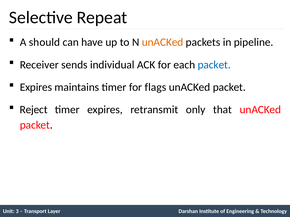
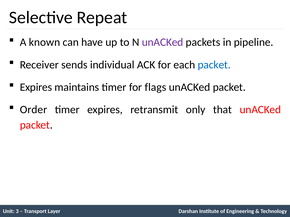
should: should -> known
unACKed at (163, 42) colour: orange -> purple
Reject: Reject -> Order
